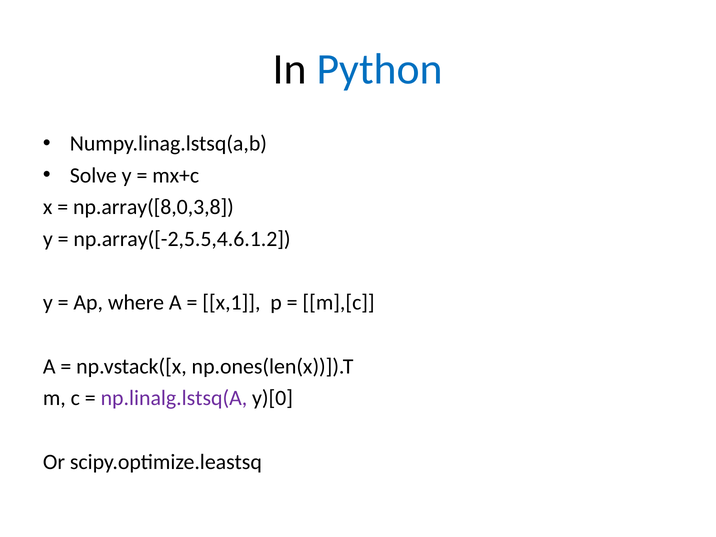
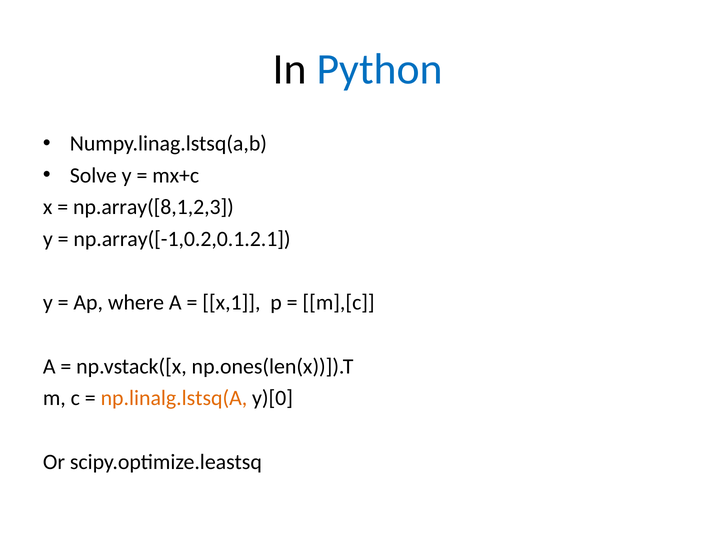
np.array([8,0,3,8: np.array([8,0,3,8 -> np.array([8,1,2,3
np.array([-2,5.5,4.6.1.2: np.array([-2,5.5,4.6.1.2 -> np.array([-1,0.2,0.1.2.1
np.linalg.lstsq(A colour: purple -> orange
